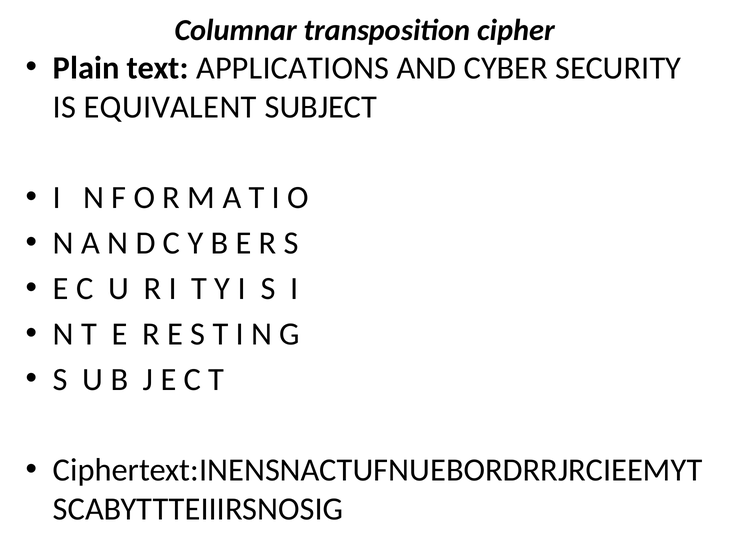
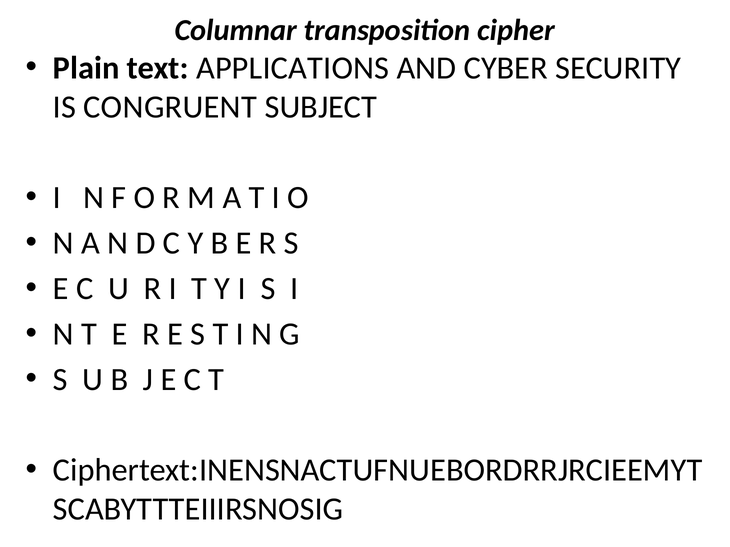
EQUIVALENT: EQUIVALENT -> CONGRUENT
